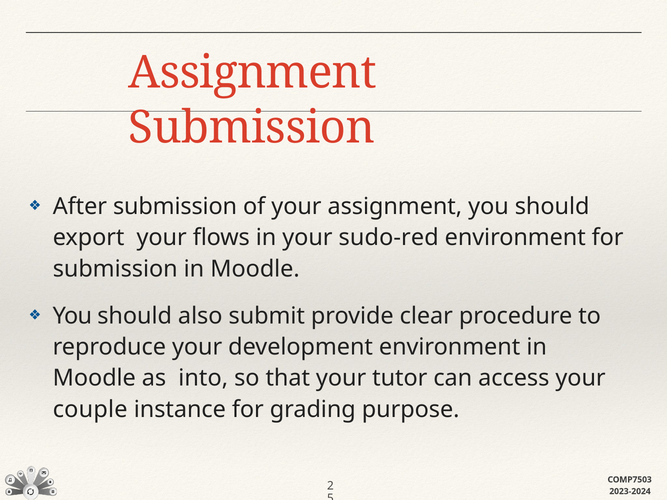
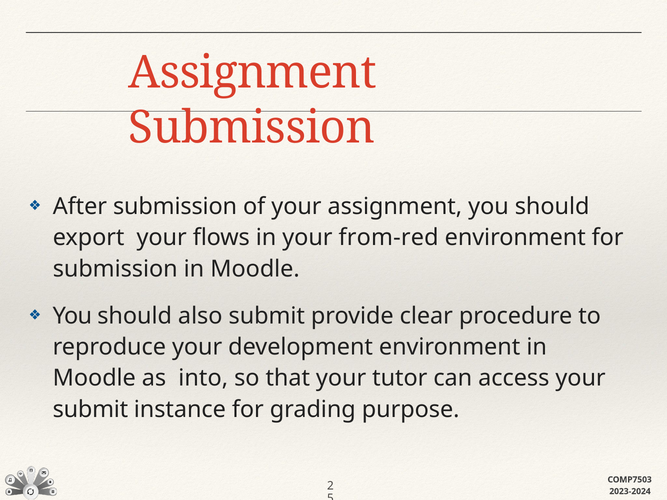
sudo-red: sudo-red -> from-red
couple at (90, 410): couple -> submit
